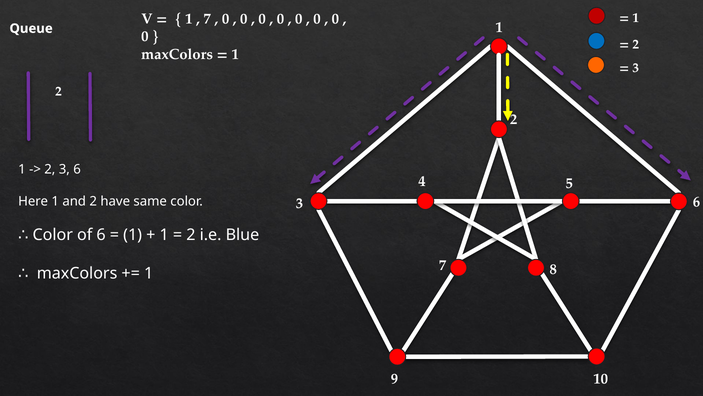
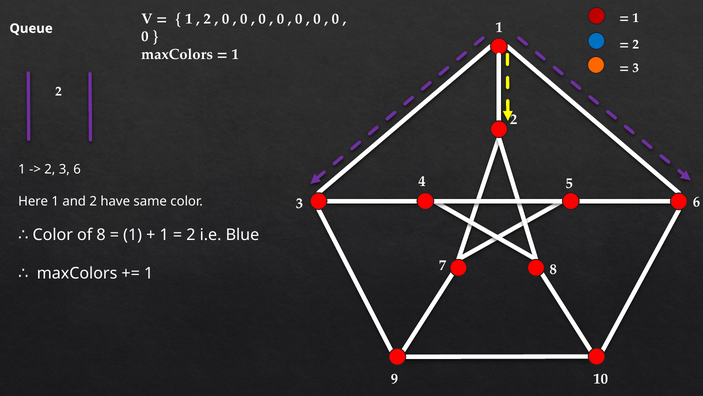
7 at (207, 19): 7 -> 2
of 6: 6 -> 8
